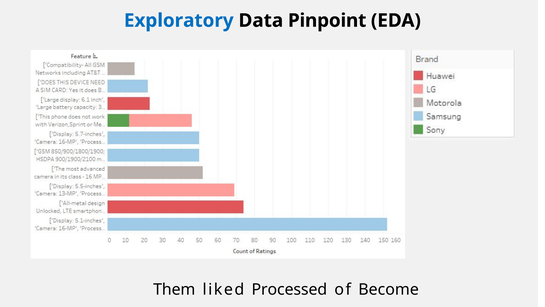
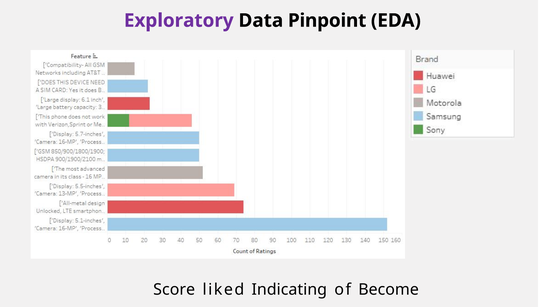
Exploratory colour: blue -> purple
Them: Them -> Score
Processed: Processed -> Indicating
